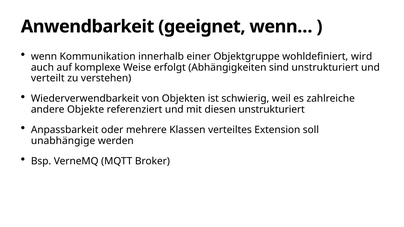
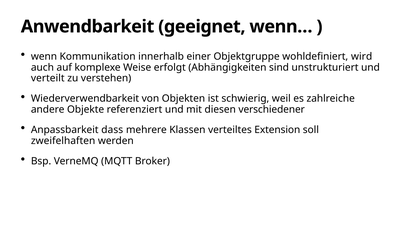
diesen unstrukturiert: unstrukturiert -> verschiedener
oder: oder -> dass
unabhängige: unabhängige -> zweifelhaften
